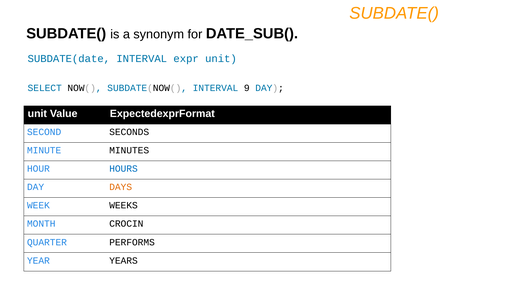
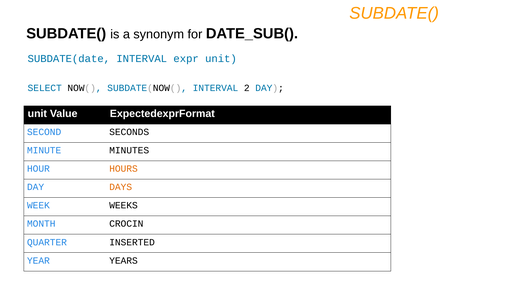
9: 9 -> 2
HOURS colour: blue -> orange
PERFORMS: PERFORMS -> INSERTED
